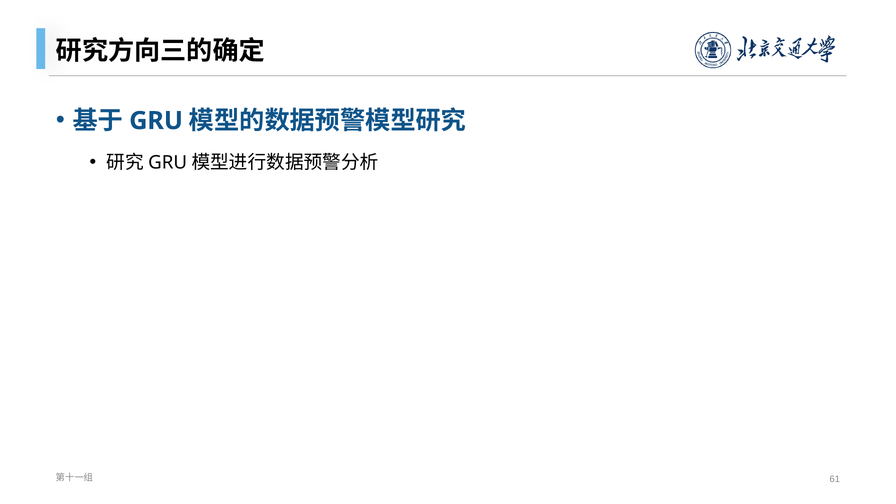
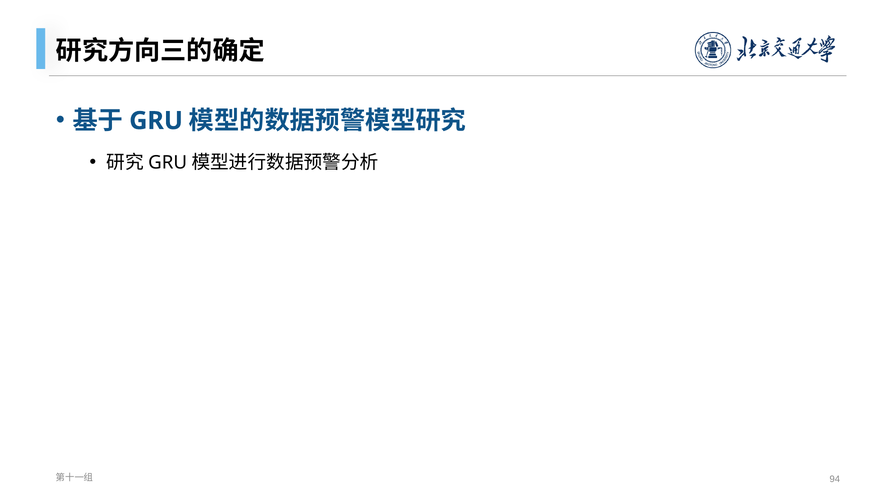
61: 61 -> 94
